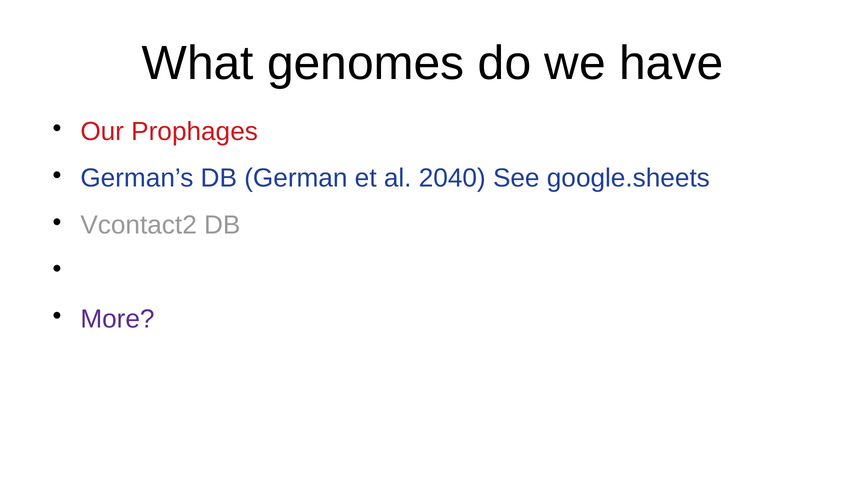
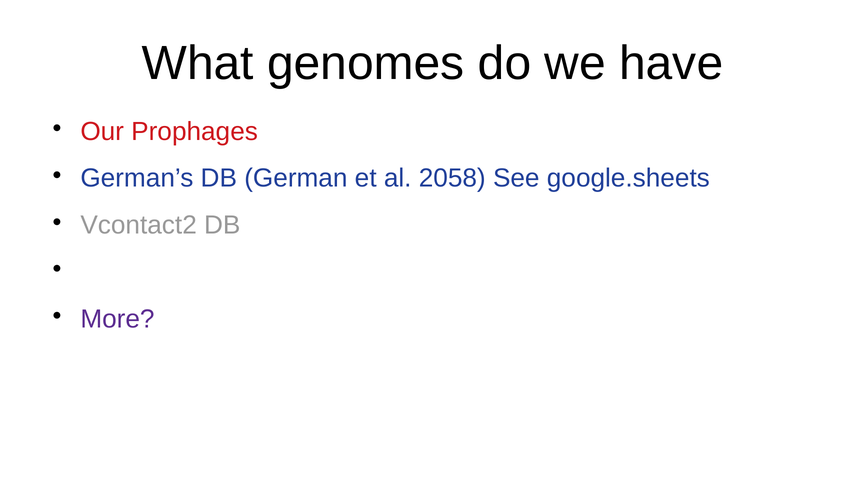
2040: 2040 -> 2058
